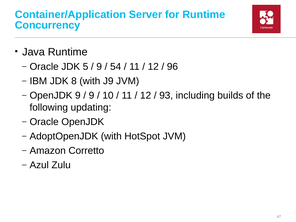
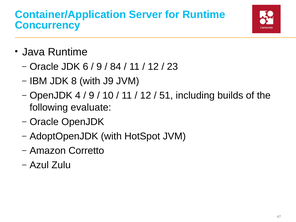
5: 5 -> 6
54: 54 -> 84
96: 96 -> 23
OpenJDK 9: 9 -> 4
93: 93 -> 51
updating: updating -> evaluate
